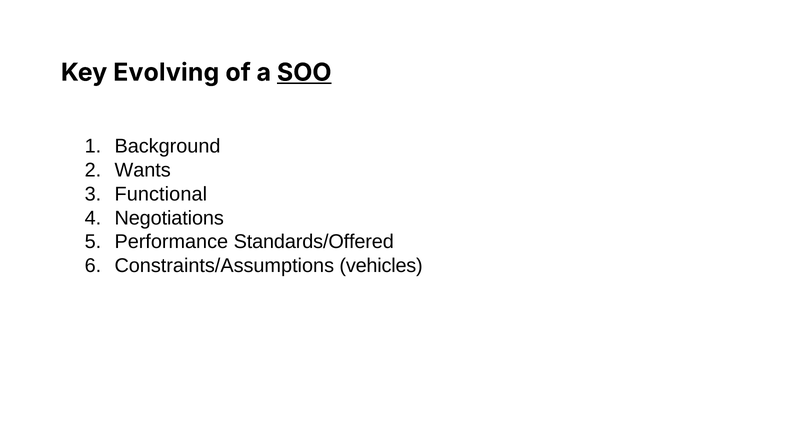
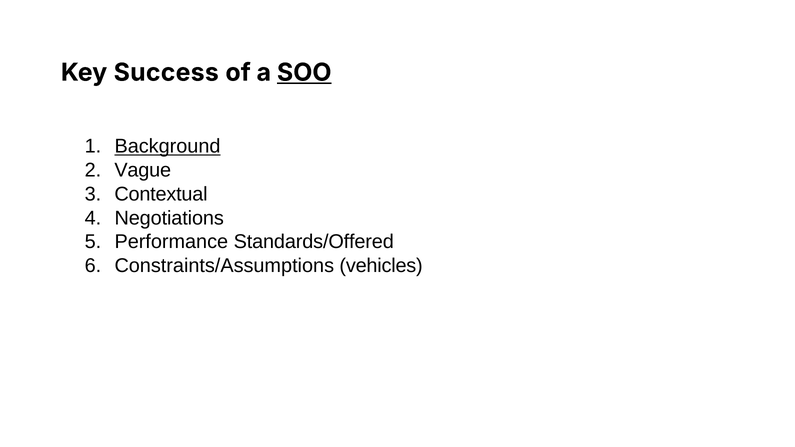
Evolving: Evolving -> Success
Background underline: none -> present
Wants: Wants -> Vague
Functional: Functional -> Contextual
